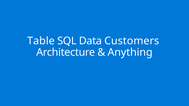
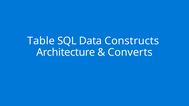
Customers: Customers -> Constructs
Anything: Anything -> Converts
